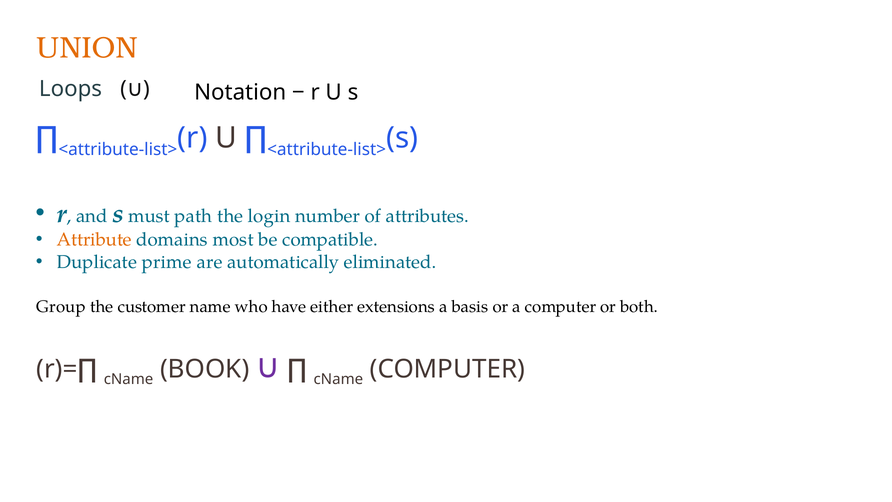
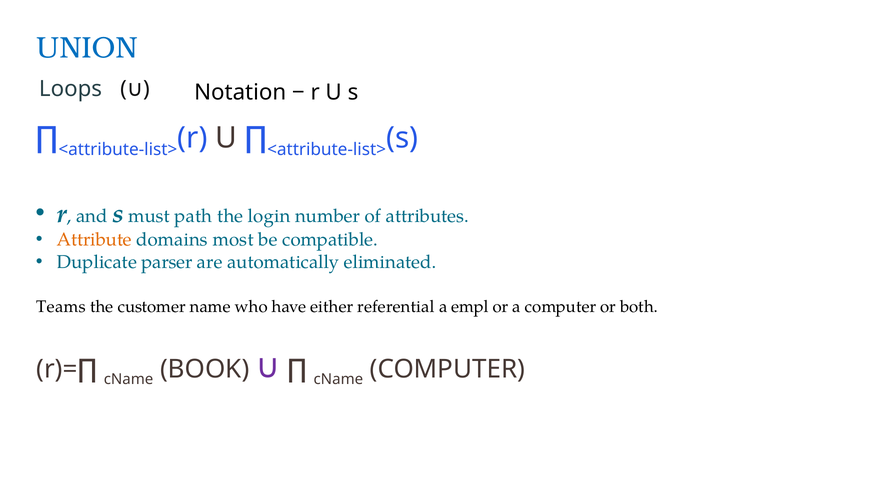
UNION colour: orange -> blue
prime: prime -> parser
Group: Group -> Teams
extensions: extensions -> referential
basis: basis -> empl
